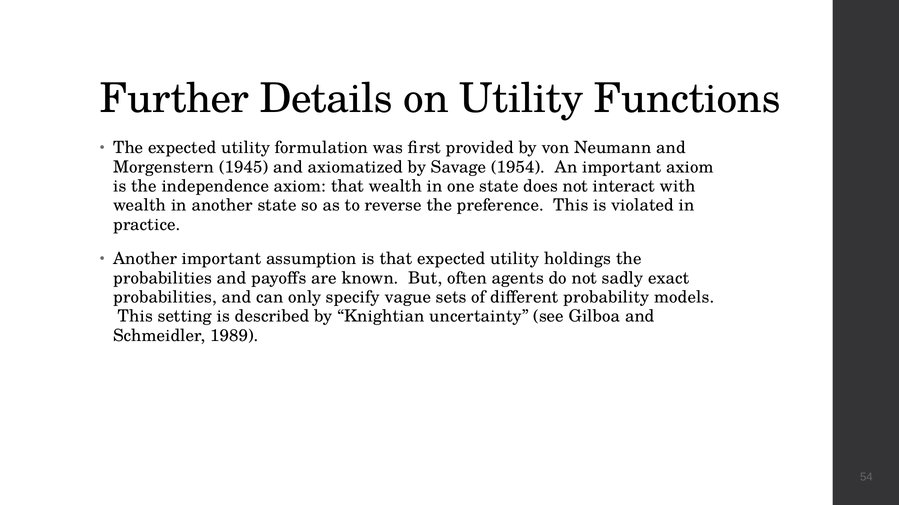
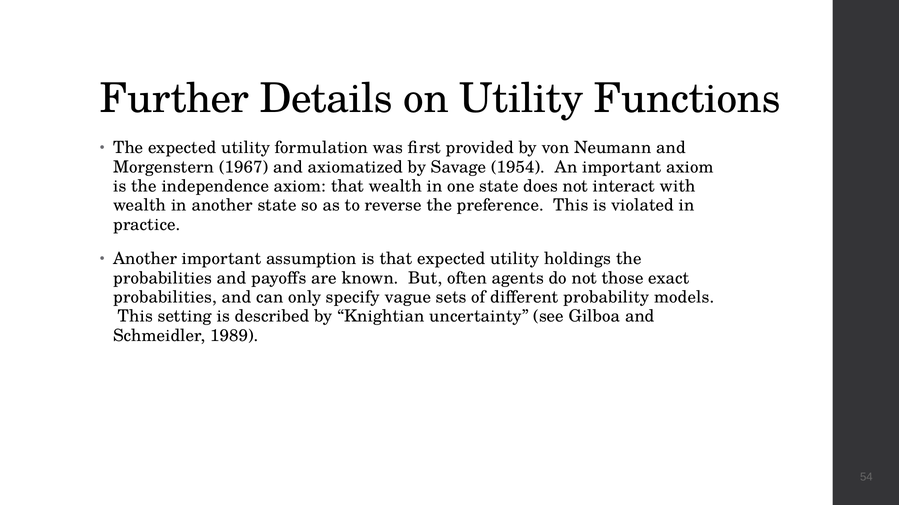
1945: 1945 -> 1967
sadly: sadly -> those
